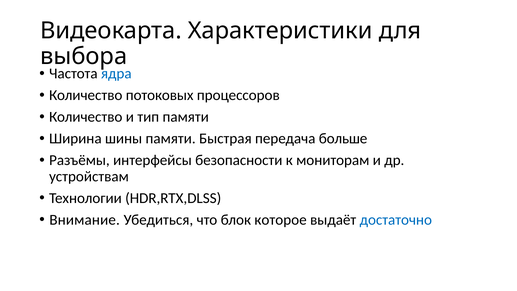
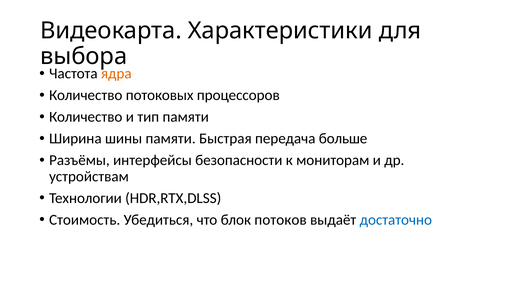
ядра colour: blue -> orange
Внимание: Внимание -> Стоимость
которое: которое -> потоков
